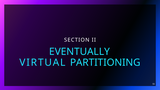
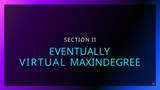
PARTITIONING: PARTITIONING -> MAXINDEGREE
